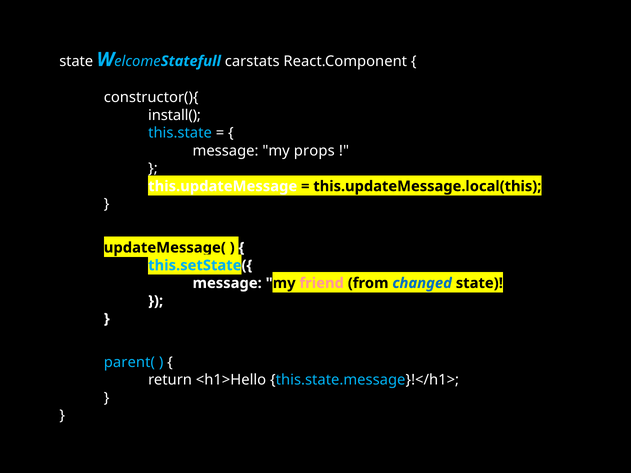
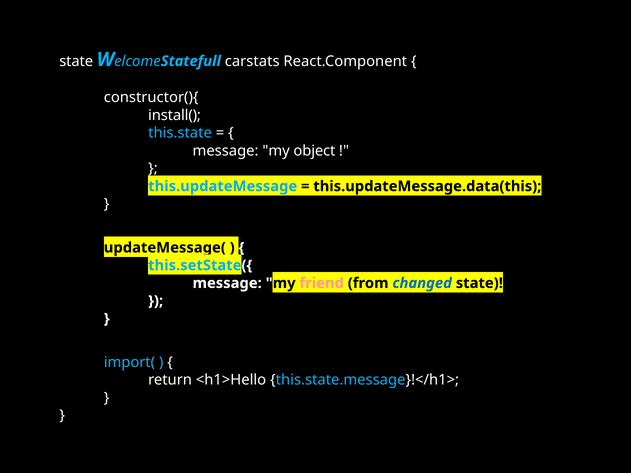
props: props -> object
this.updateMessage colour: white -> light blue
this.updateMessage.local(this: this.updateMessage.local(this -> this.updateMessage.data(this
parent(: parent( -> import(
